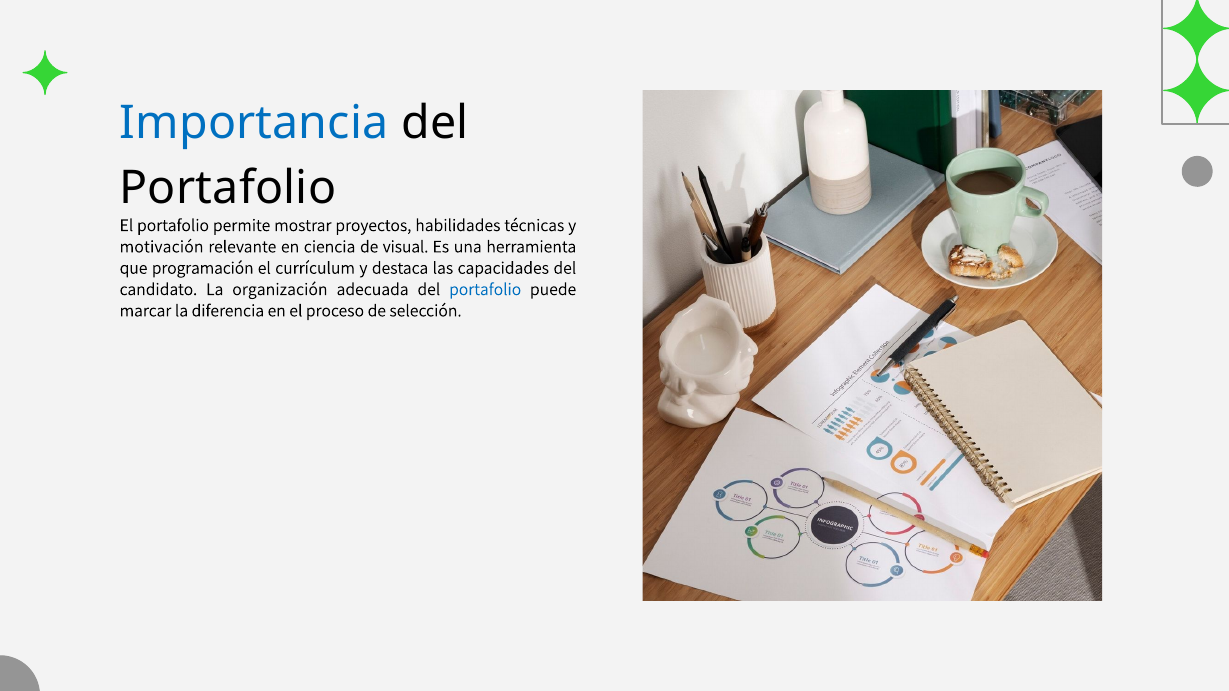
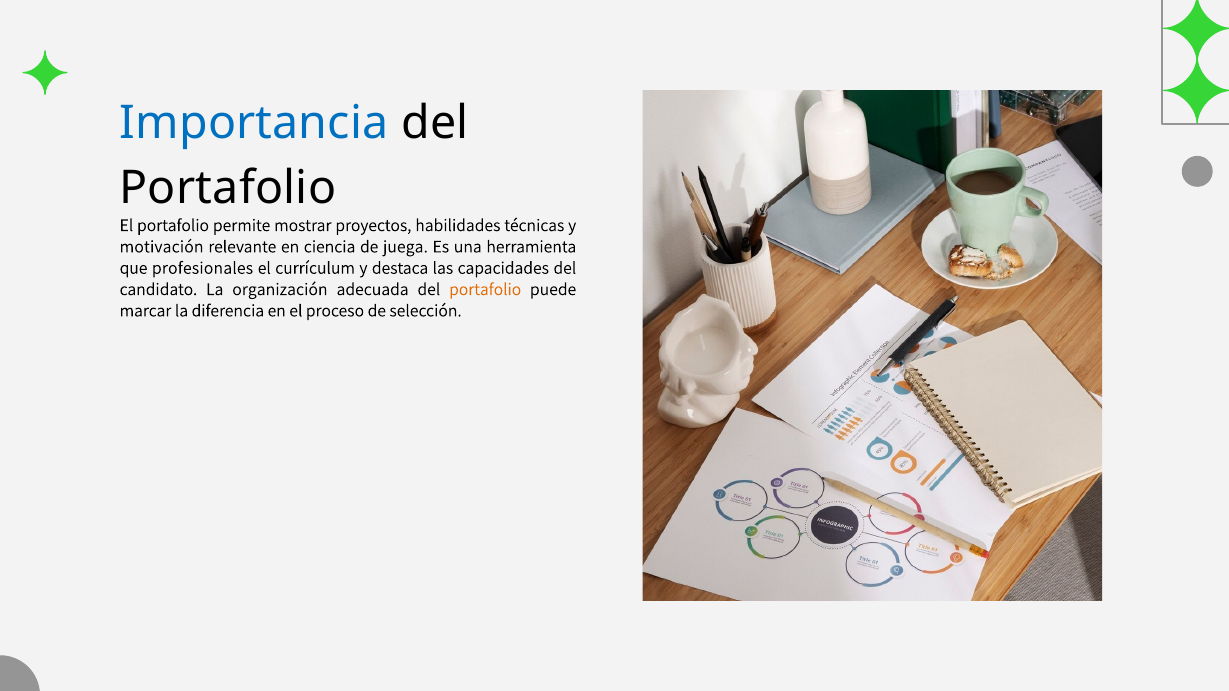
visual: visual -> juega
programación: programación -> profesionales
portafolio at (485, 289) colour: blue -> orange
